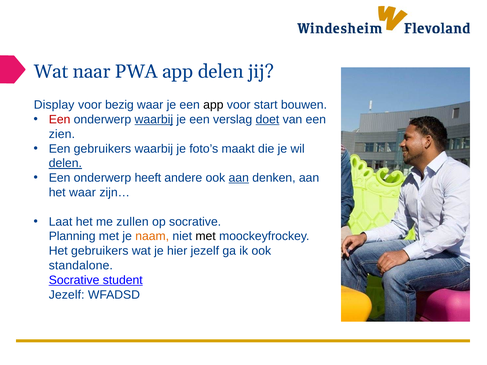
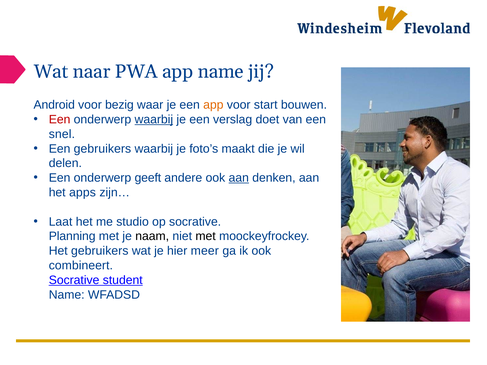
app delen: delen -> name
Display: Display -> Android
app at (213, 105) colour: black -> orange
doet underline: present -> none
zien: zien -> snel
delen at (65, 163) underline: present -> none
heeft: heeft -> geeft
het waar: waar -> apps
zullen: zullen -> studio
naam colour: orange -> black
hier jezelf: jezelf -> meer
standalone: standalone -> combineert
Jezelf at (67, 295): Jezelf -> Name
